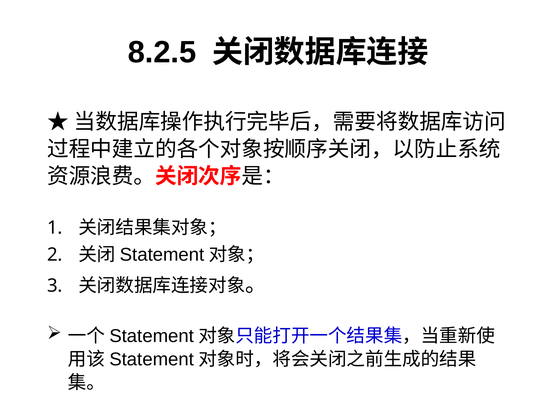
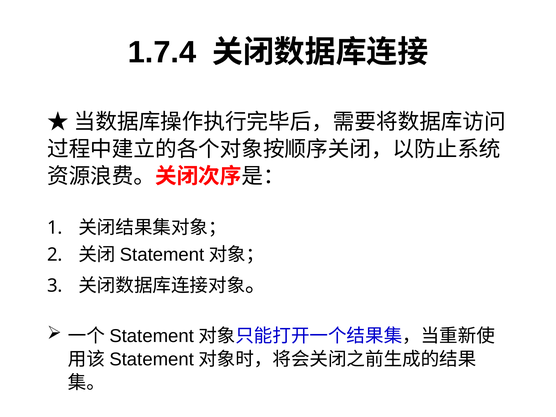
8.2.5: 8.2.5 -> 1.7.4
